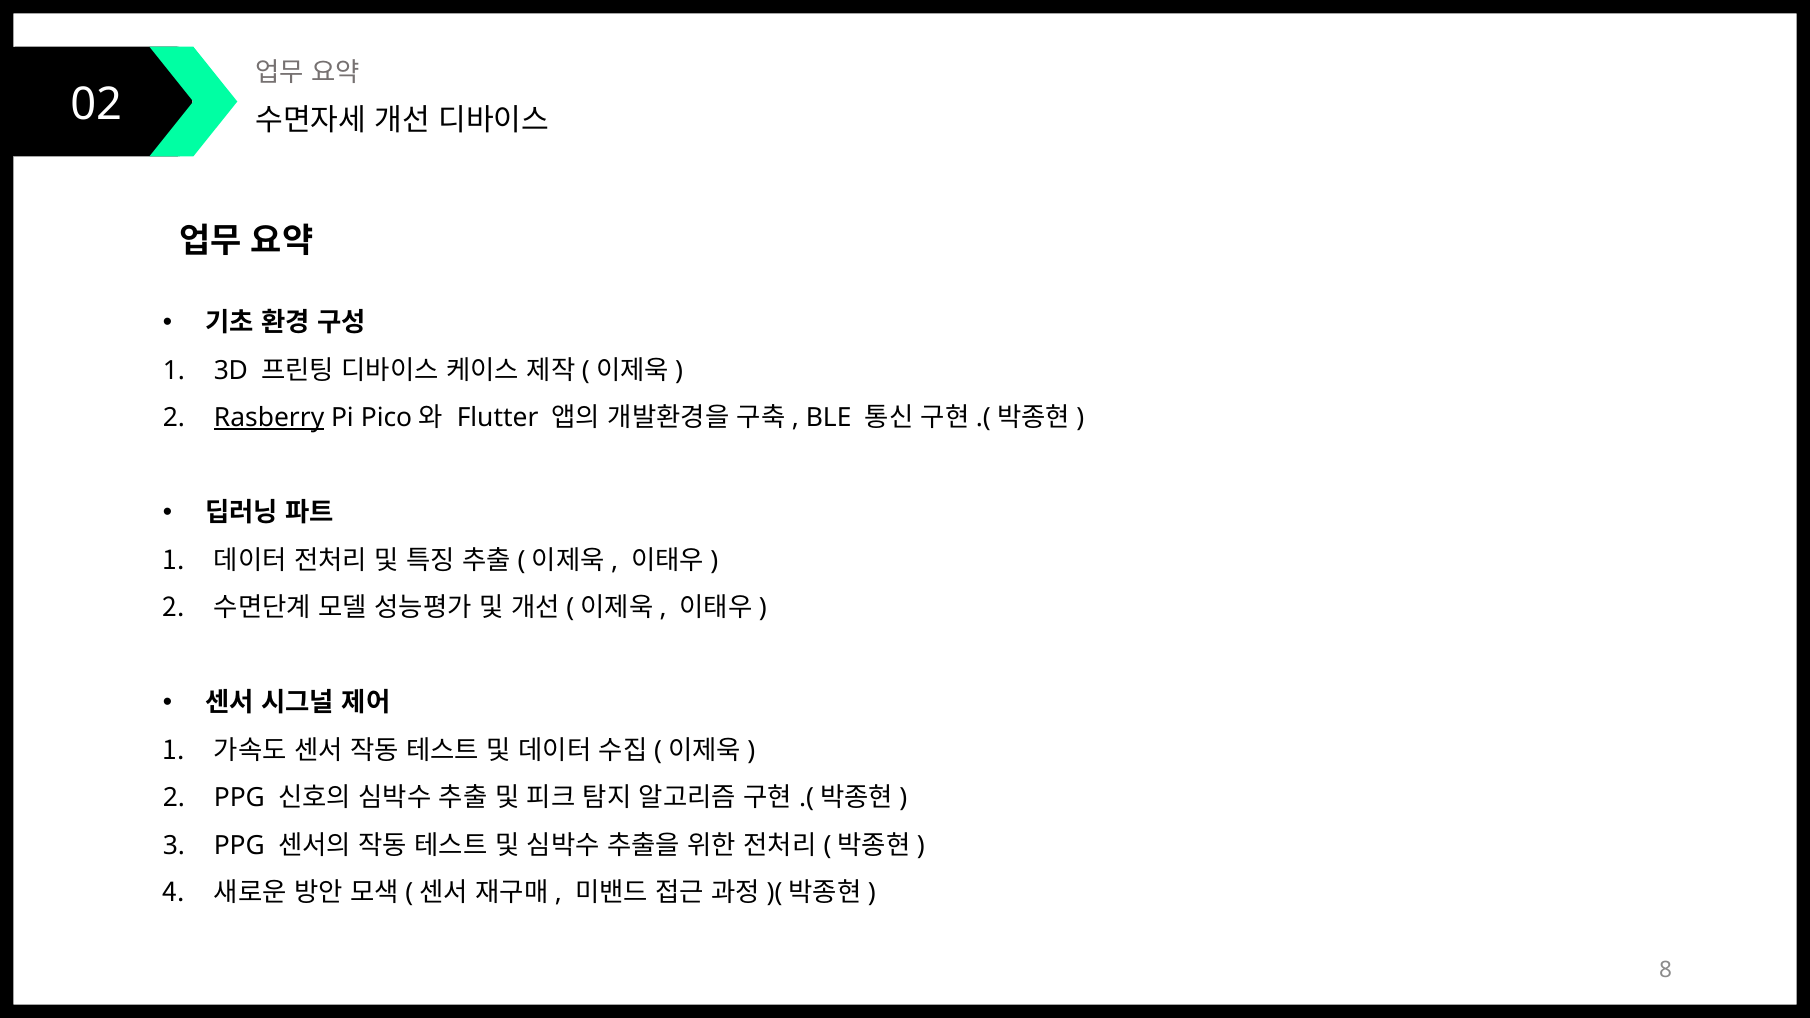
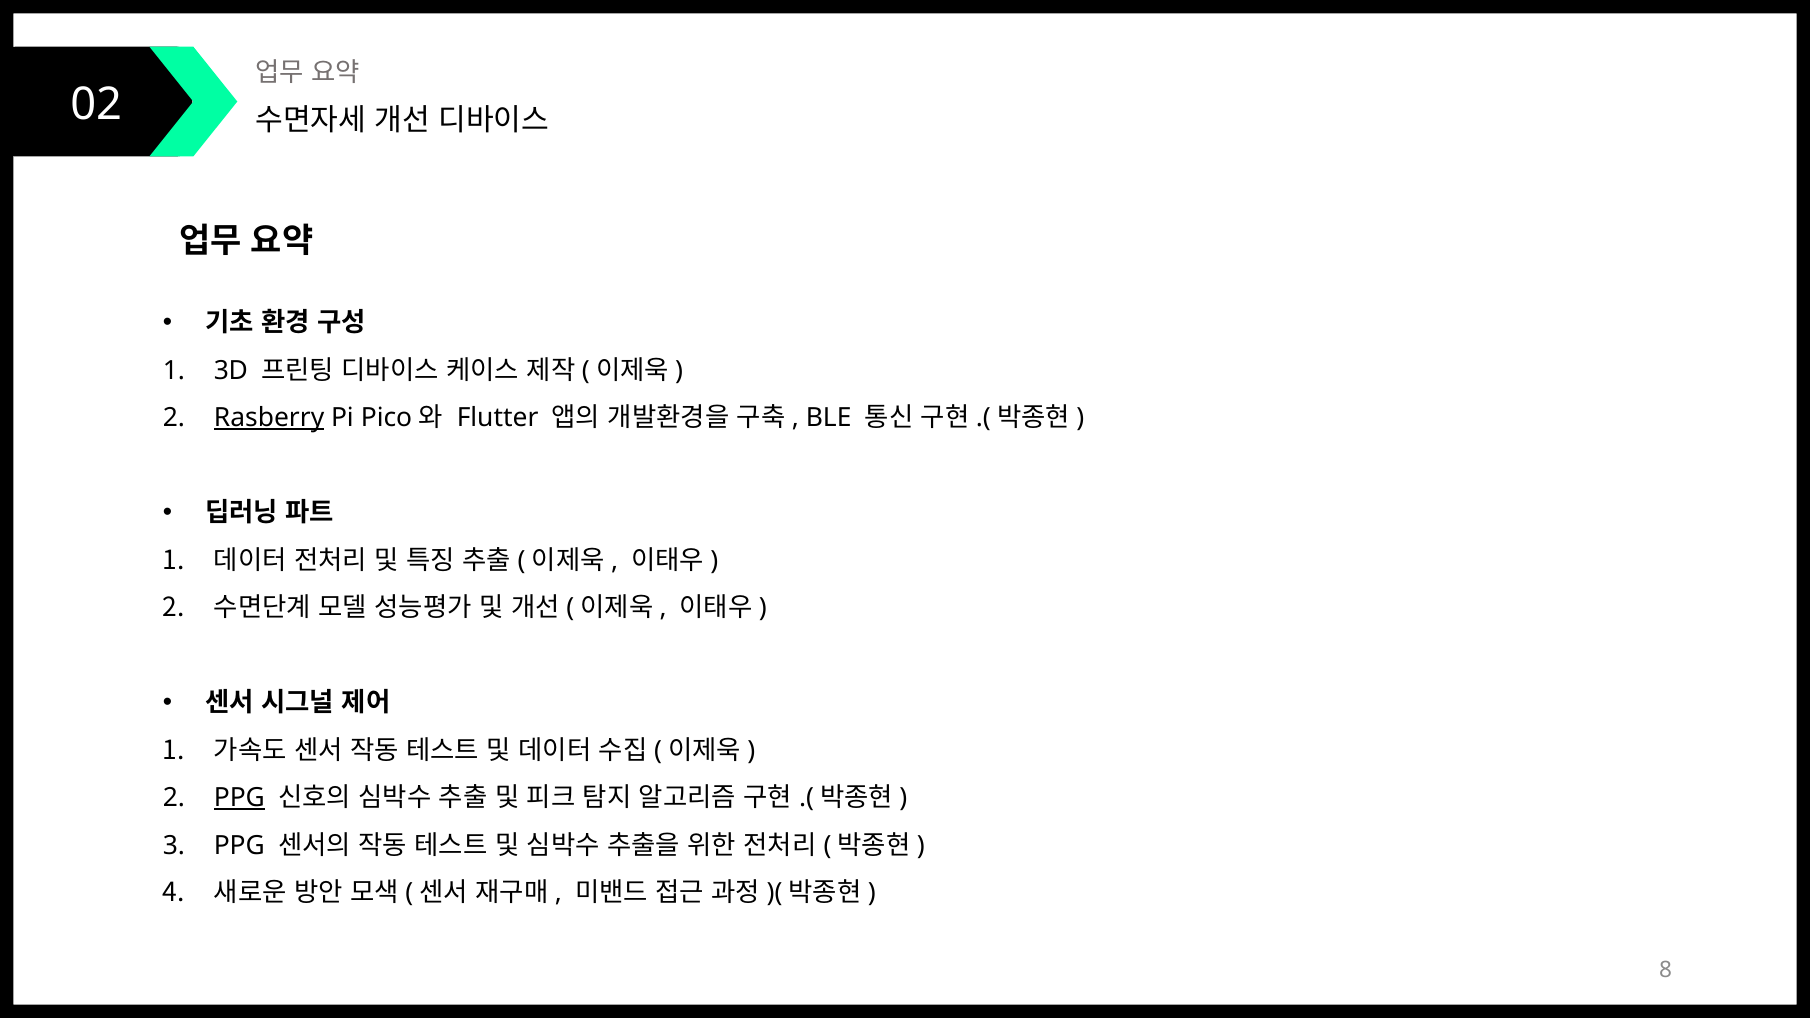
PPG at (239, 798) underline: none -> present
